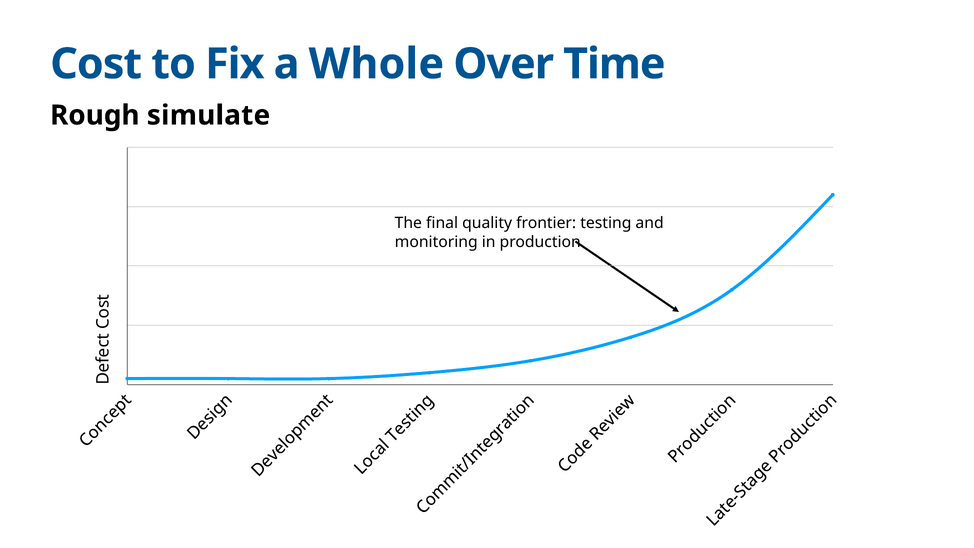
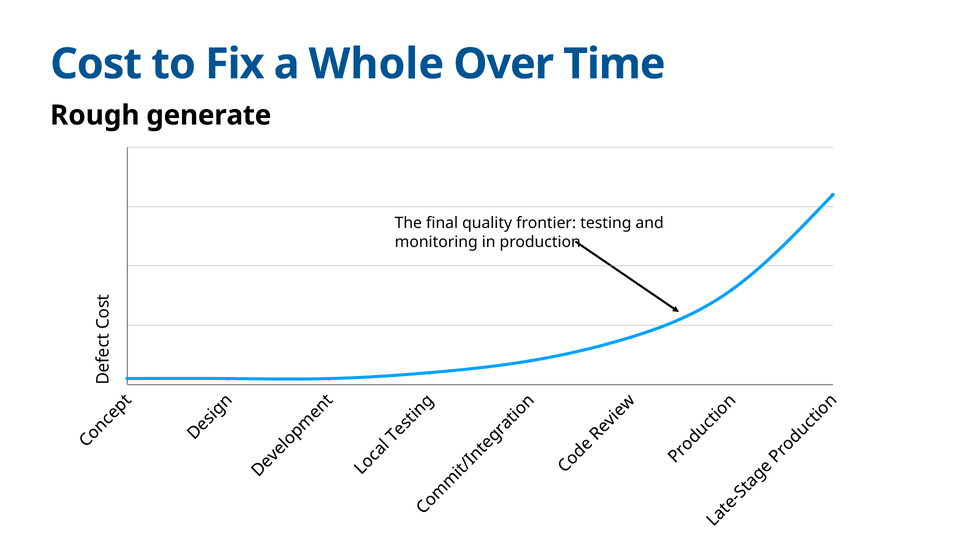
simulate: simulate -> generate
